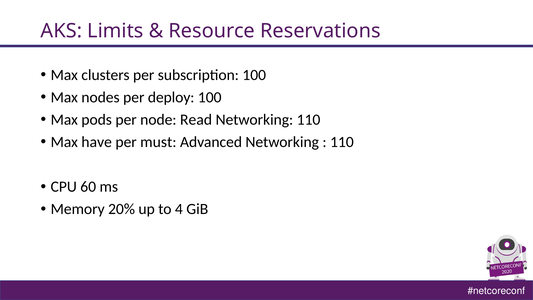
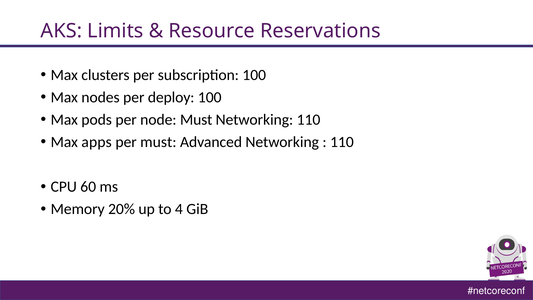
node Read: Read -> Must
have: have -> apps
